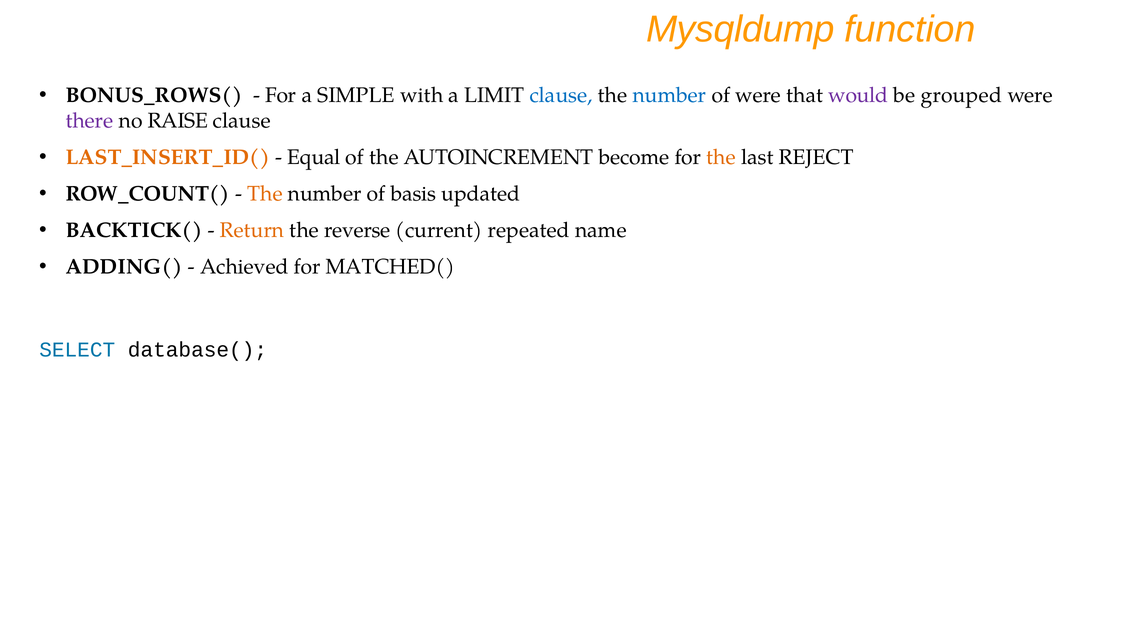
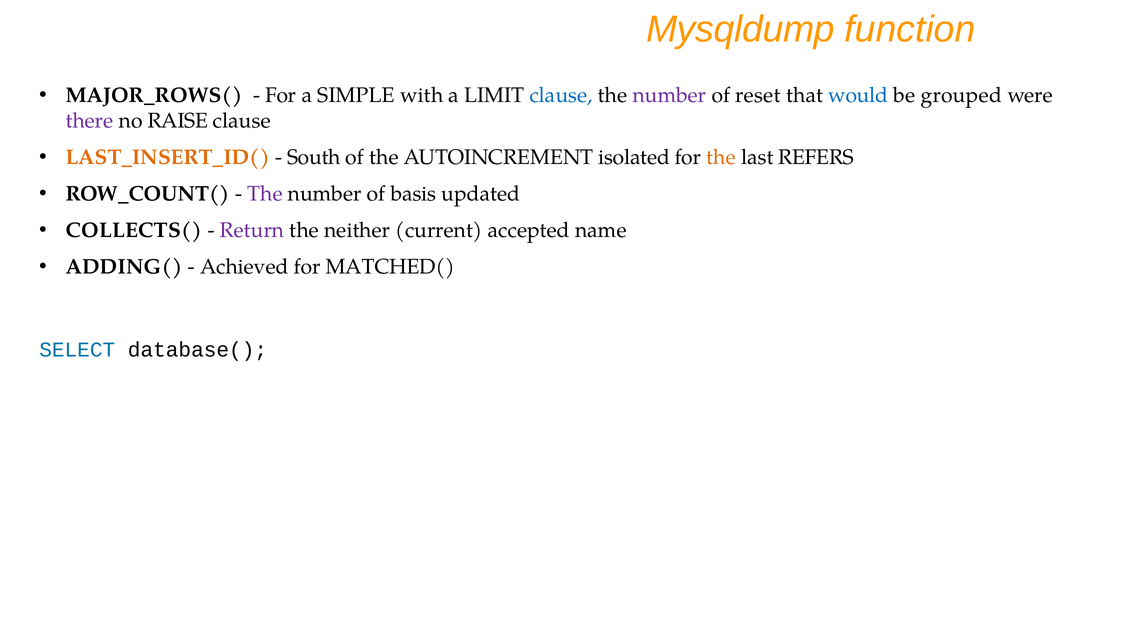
BONUS_ROWS(: BONUS_ROWS( -> MAJOR_ROWS(
number at (669, 95) colour: blue -> purple
of were: were -> reset
would colour: purple -> blue
Equal: Equal -> South
become: become -> isolated
REJECT: REJECT -> REFERS
The at (265, 194) colour: orange -> purple
BACKTICK(: BACKTICK( -> COLLECTS(
Return colour: orange -> purple
reverse: reverse -> neither
repeated: repeated -> accepted
